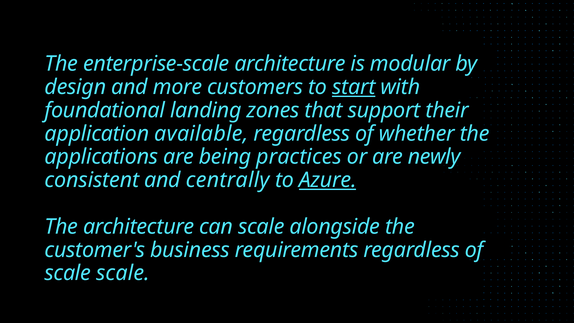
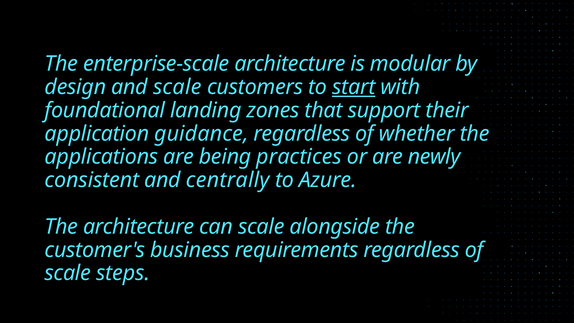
and more: more -> scale
available: available -> guidance
Azure underline: present -> none
scale scale: scale -> steps
